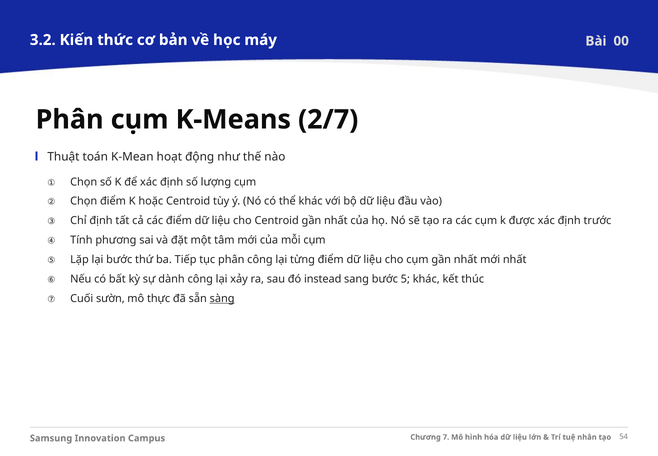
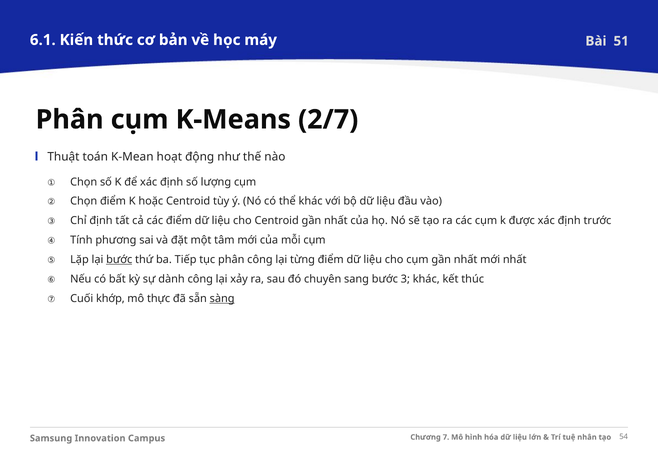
3.2: 3.2 -> 6.1
00: 00 -> 51
bước at (119, 259) underline: none -> present
instead: instead -> chuyên
5: 5 -> 3
sườn: sườn -> khớp
